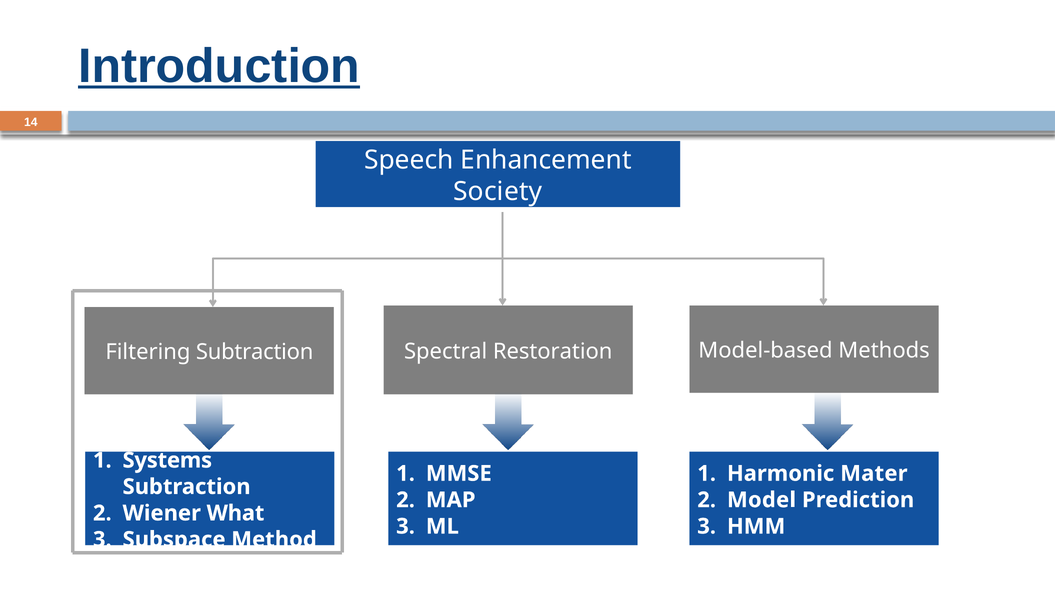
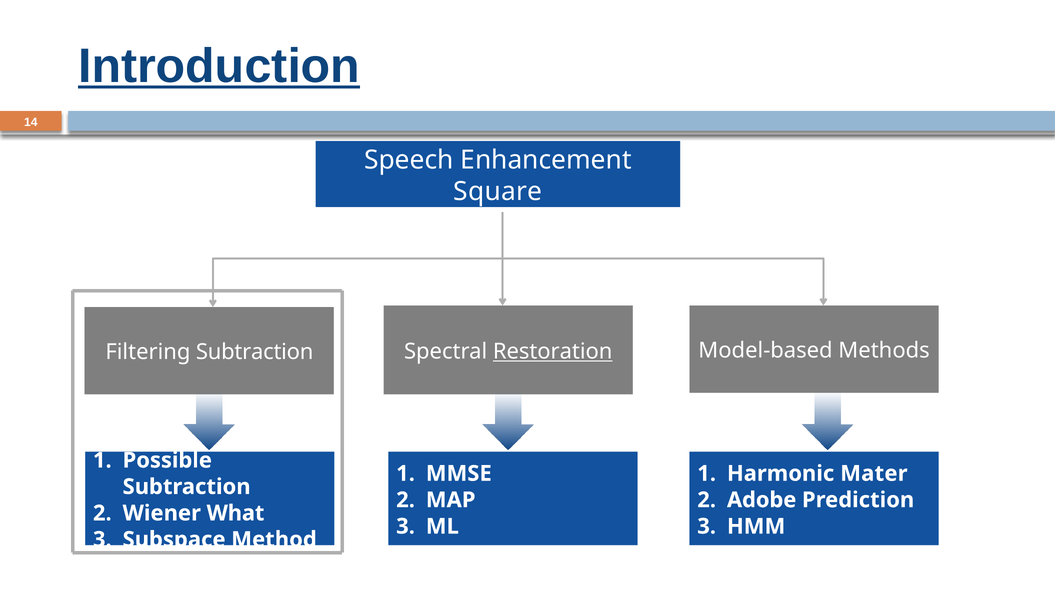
Society: Society -> Square
Restoration underline: none -> present
Systems: Systems -> Possible
Model: Model -> Adobe
